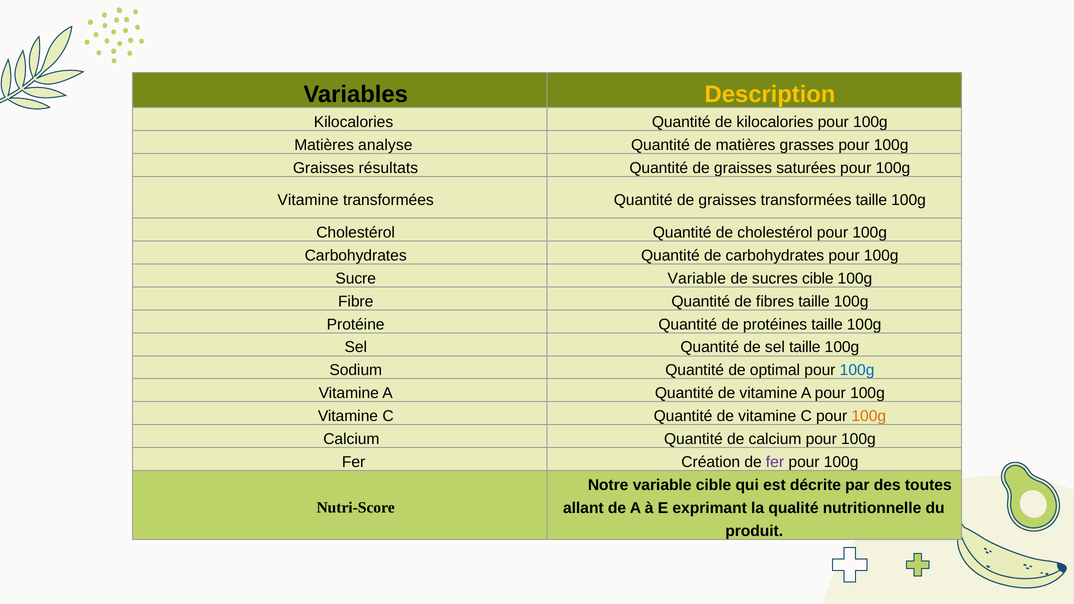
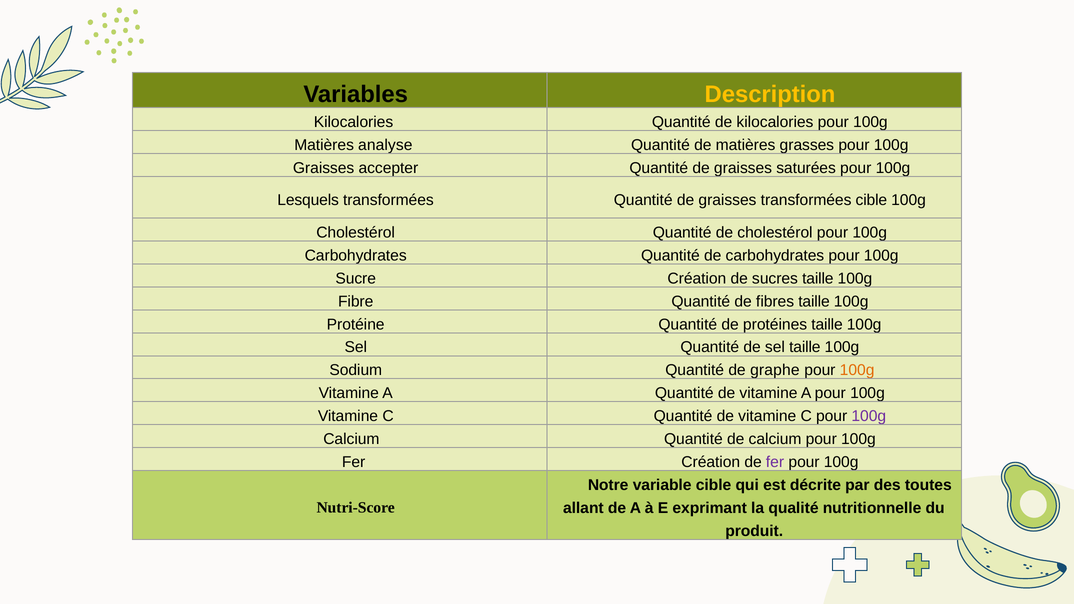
résultats: résultats -> accepter
Vitamine at (308, 200): Vitamine -> Lesquels
transformées taille: taille -> cible
Sucre Variable: Variable -> Création
sucres cible: cible -> taille
optimal: optimal -> graphe
100g at (857, 370) colour: blue -> orange
100g at (869, 416) colour: orange -> purple
